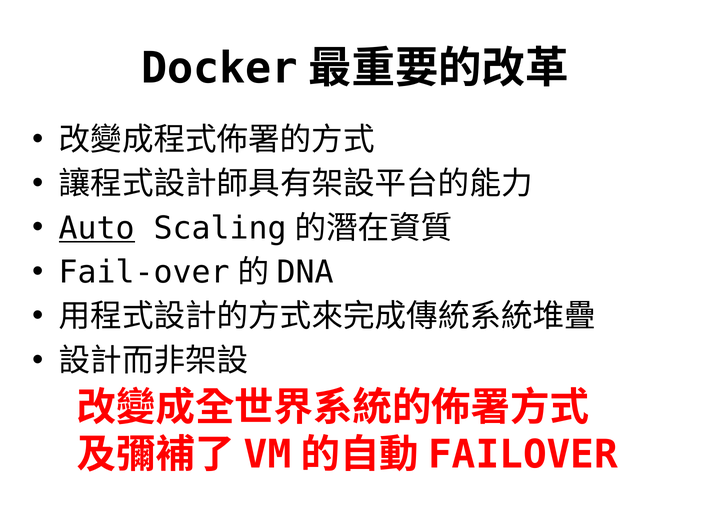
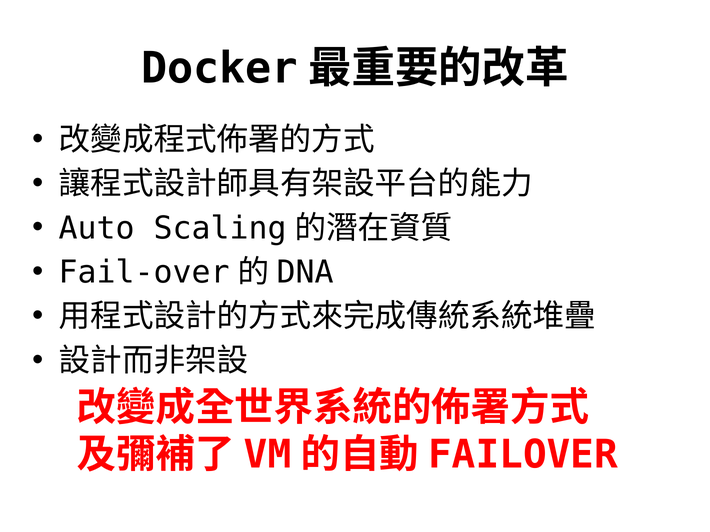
Auto underline: present -> none
